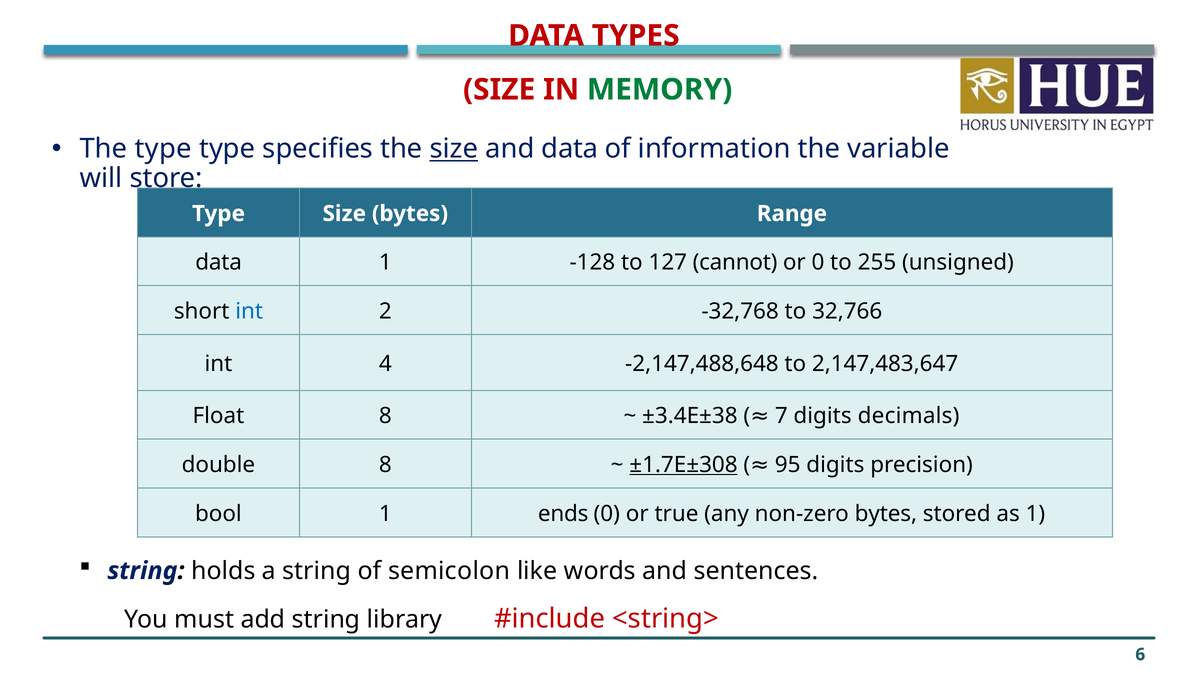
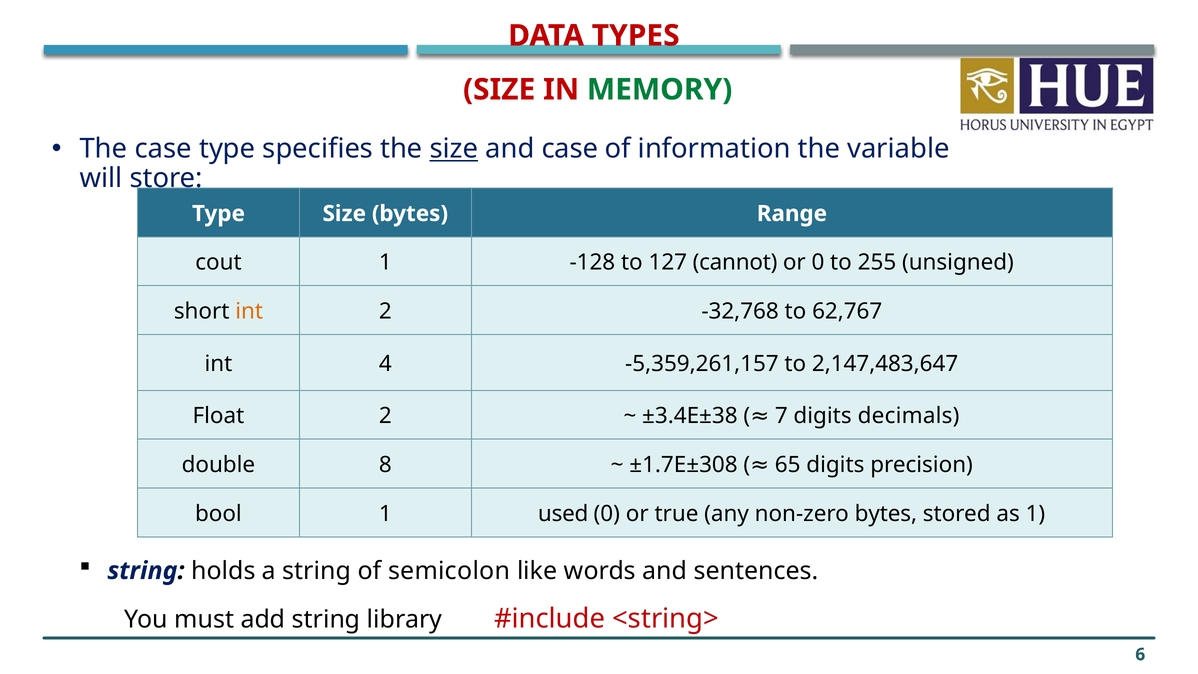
The type: type -> case
and data: data -> case
data at (219, 262): data -> cout
int at (249, 311) colour: blue -> orange
32,766: 32,766 -> 62,767
-2,147,488,648: -2,147,488,648 -> -5,359,261,157
Float 8: 8 -> 2
±1.7E±308 underline: present -> none
95: 95 -> 65
ends: ends -> used
